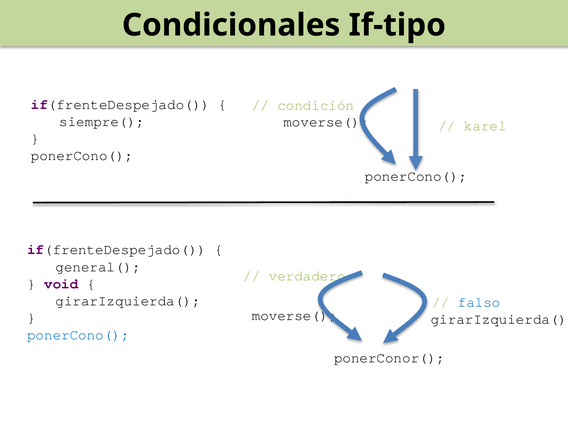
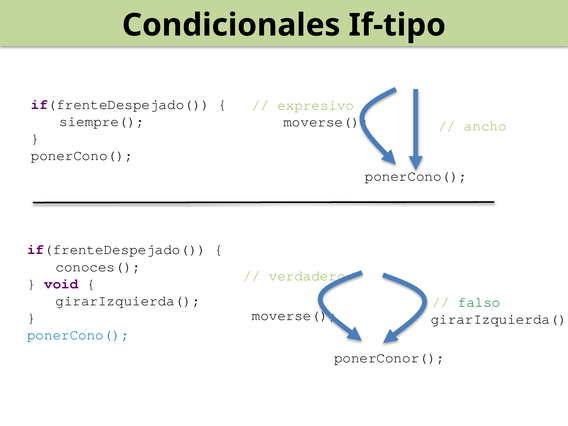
condición: condición -> expresivo
karel: karel -> ancho
general(: general( -> conoces(
falso colour: blue -> green
